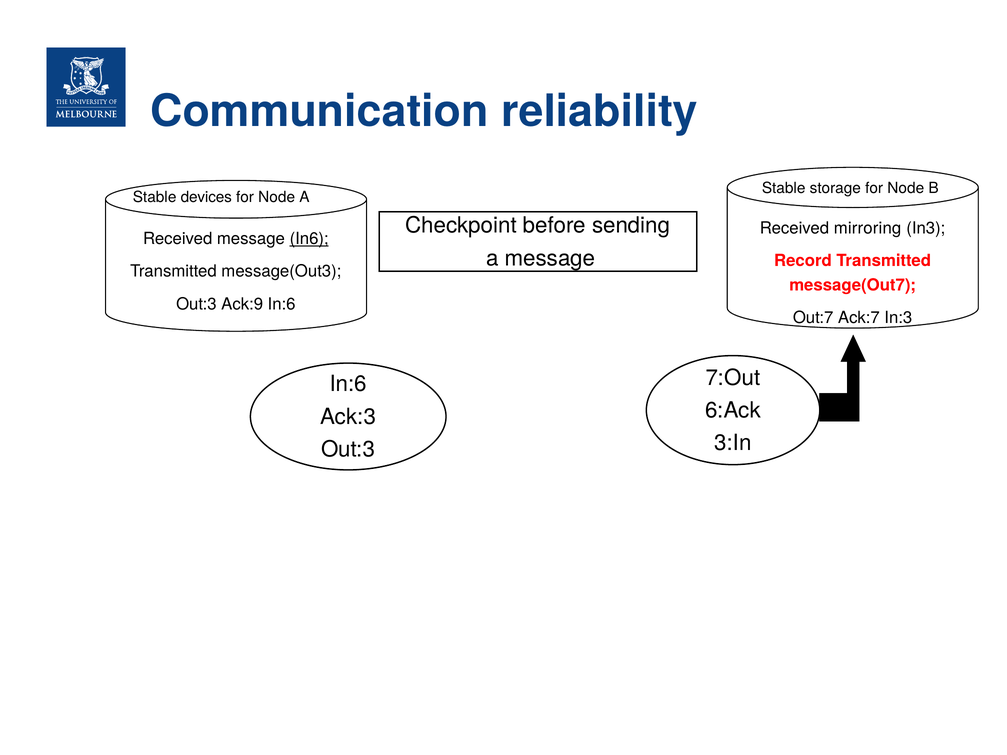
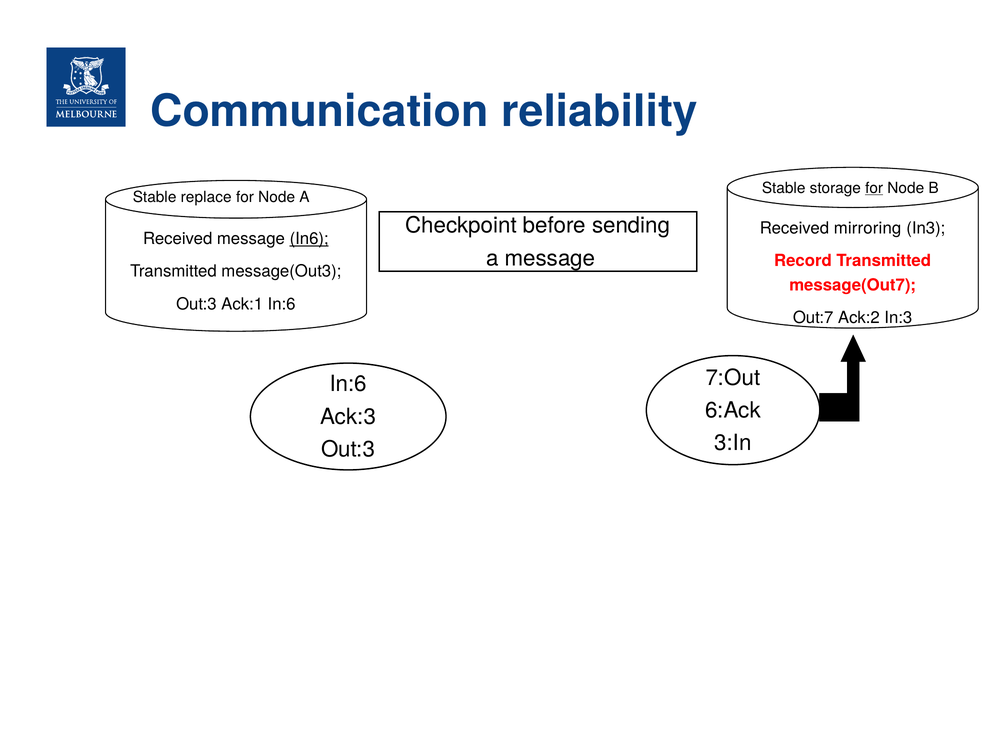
for at (874, 188) underline: none -> present
devices: devices -> replace
Ack:9: Ack:9 -> Ack:1
Ack:7: Ack:7 -> Ack:2
